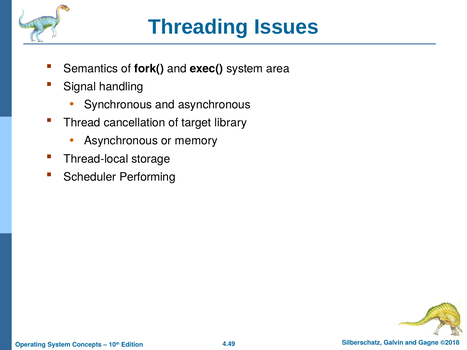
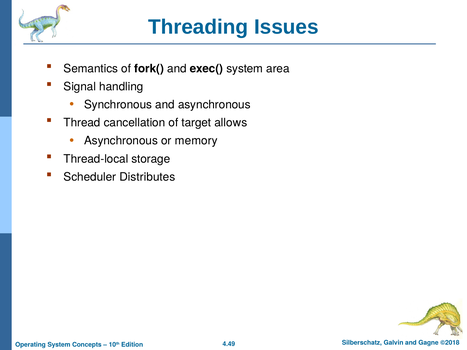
library: library -> allows
Performing: Performing -> Distributes
